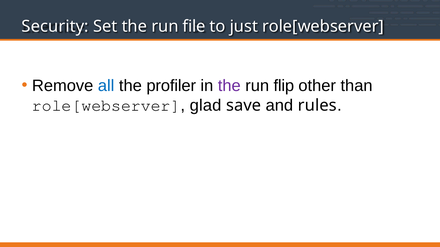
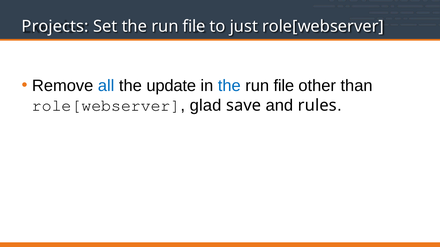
Security: Security -> Projects
profiler: profiler -> update
the at (229, 86) colour: purple -> blue
flip at (284, 86): flip -> file
